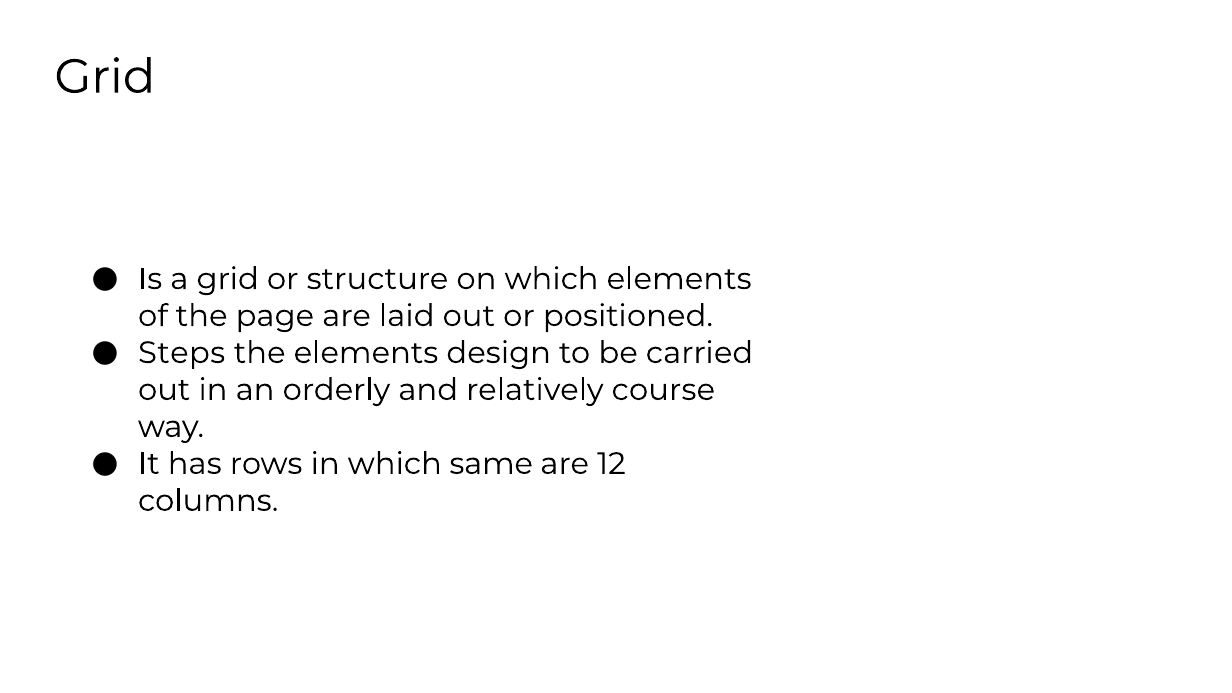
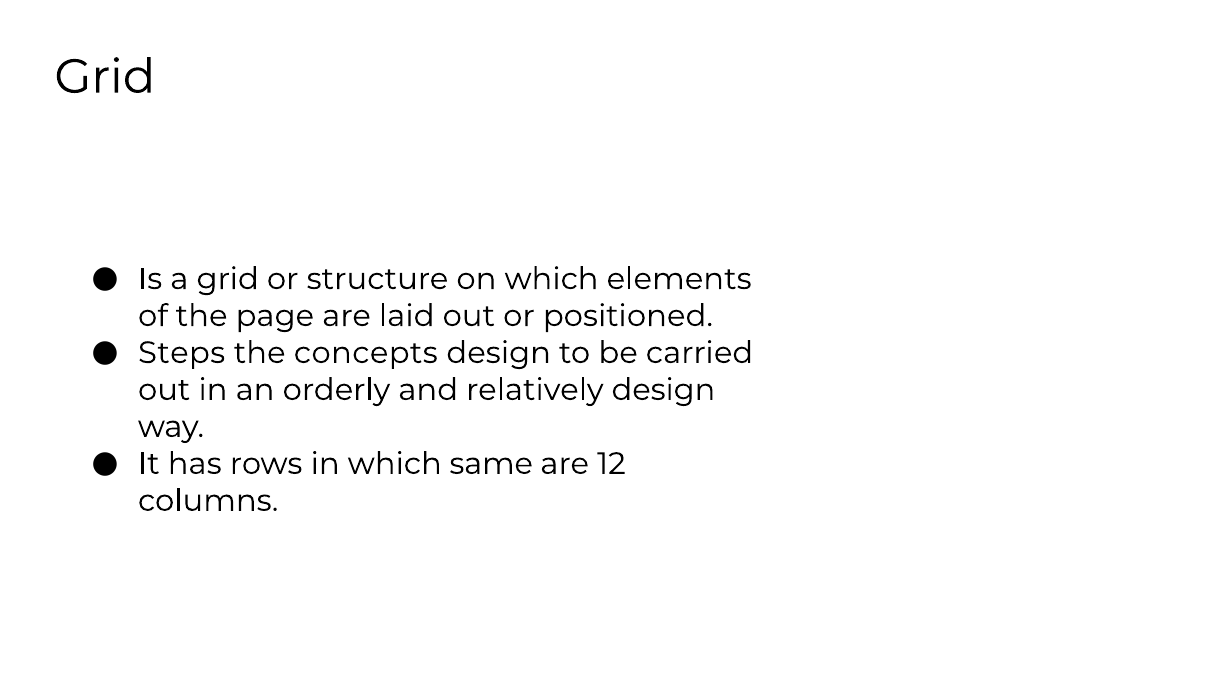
the elements: elements -> concepts
relatively course: course -> design
